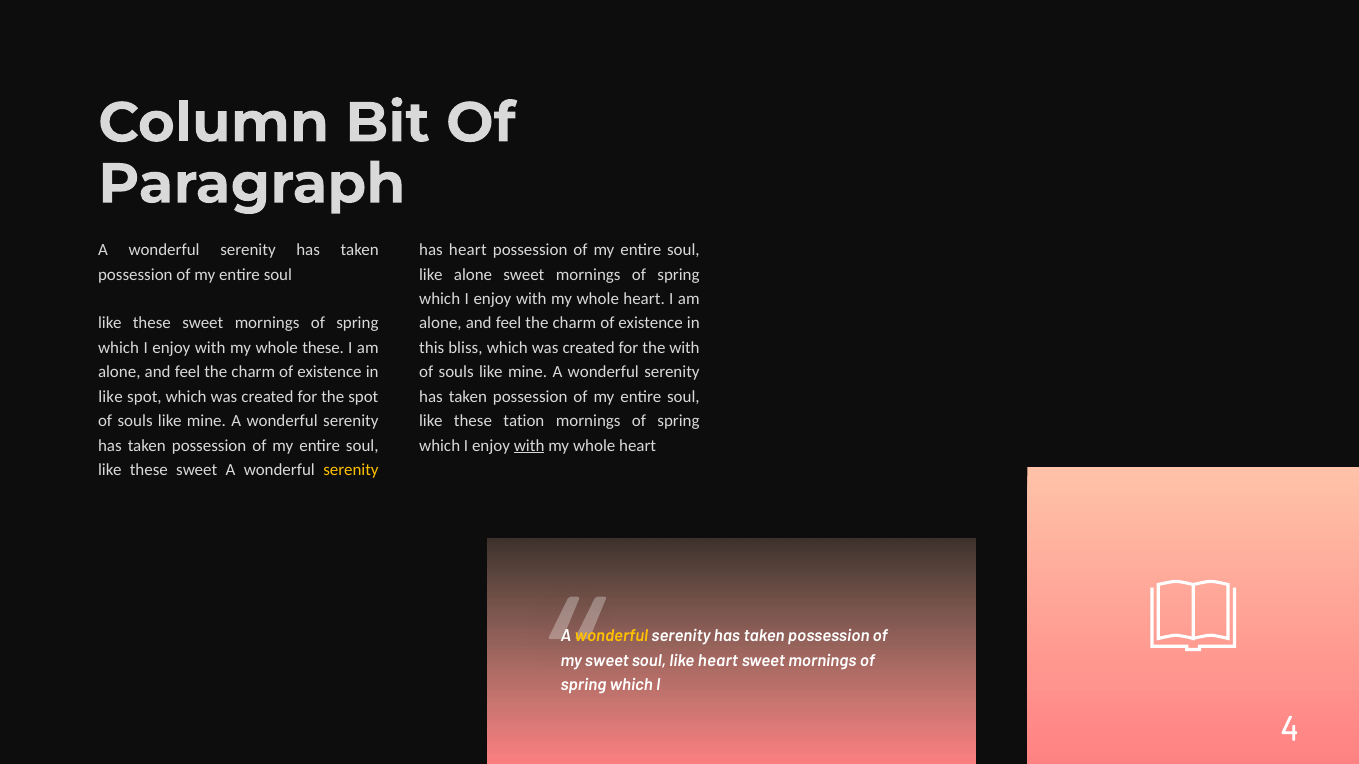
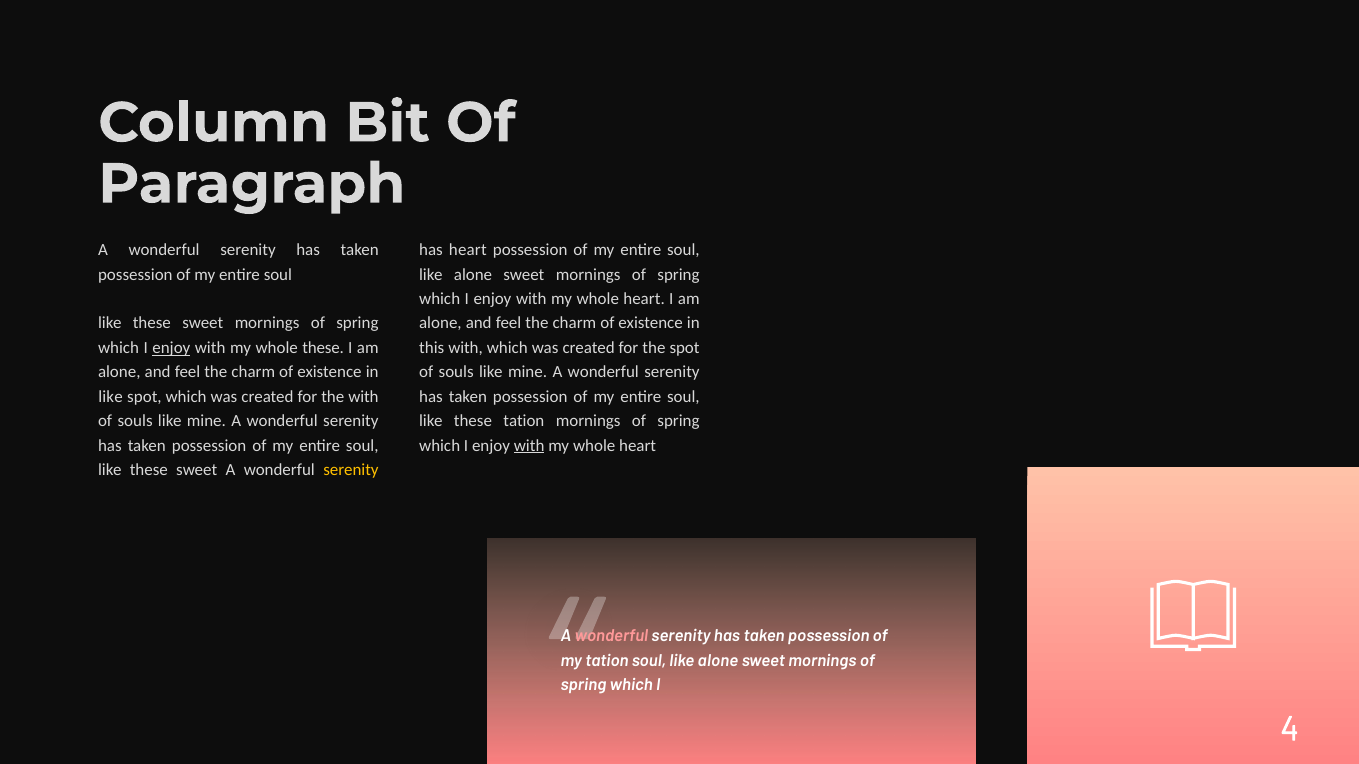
enjoy at (171, 348) underline: none -> present
this bliss: bliss -> with
the with: with -> spot
the spot: spot -> with
wonderful at (611, 637) colour: yellow -> pink
my sweet: sweet -> tation
heart at (718, 661): heart -> alone
